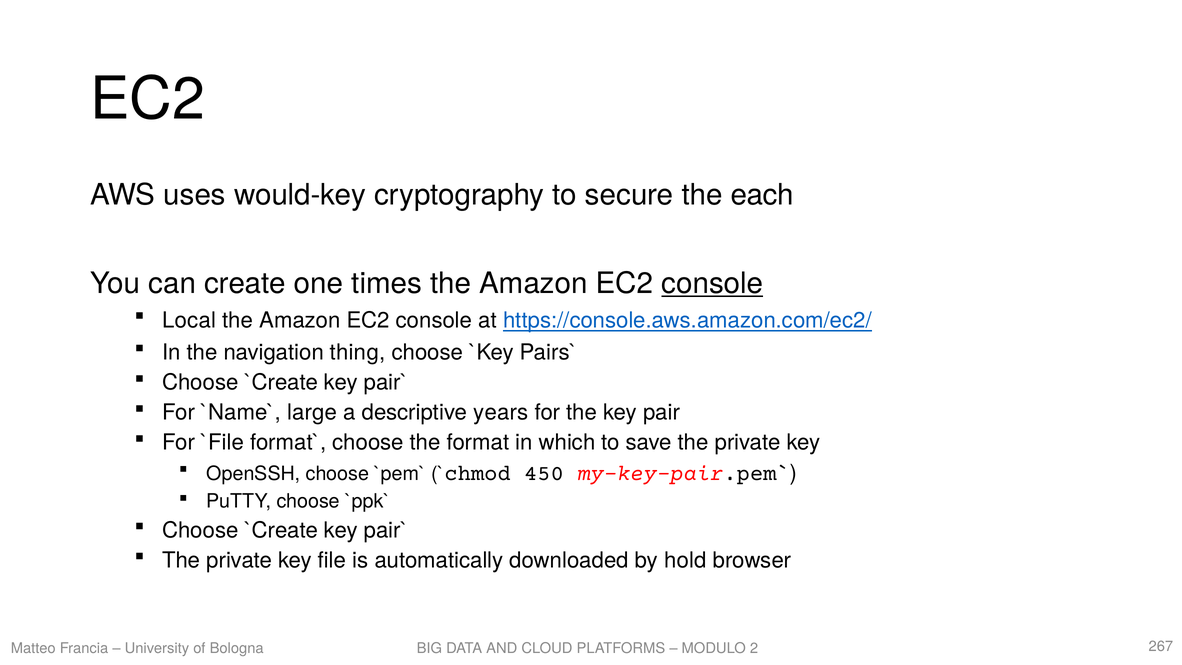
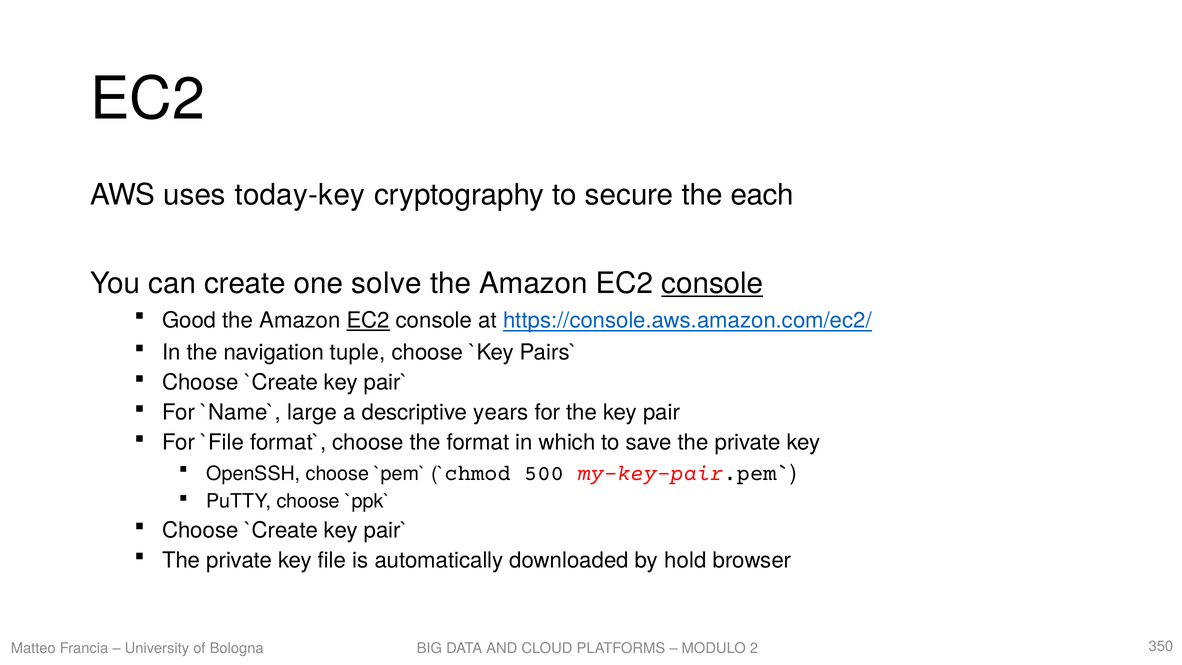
would-key: would-key -> today-key
times: times -> solve
Local: Local -> Good
EC2 at (368, 321) underline: none -> present
thing: thing -> tuple
450: 450 -> 500
267: 267 -> 350
